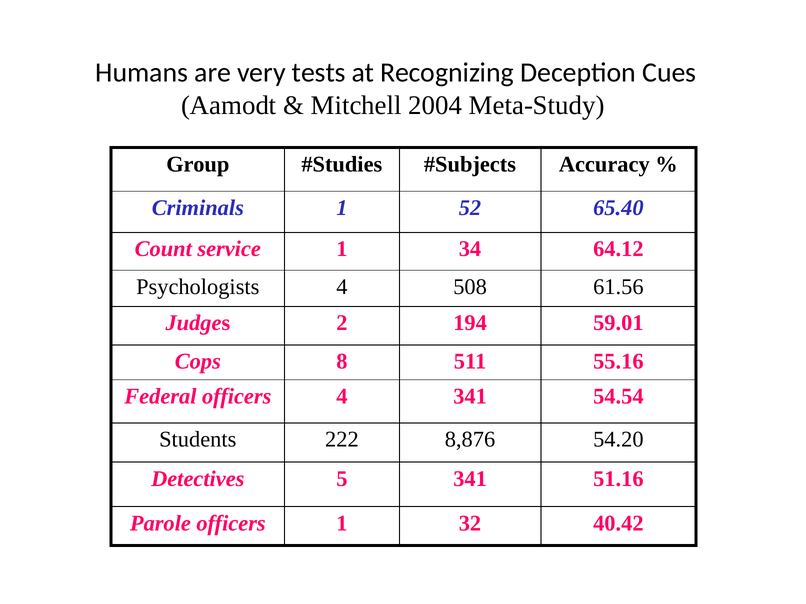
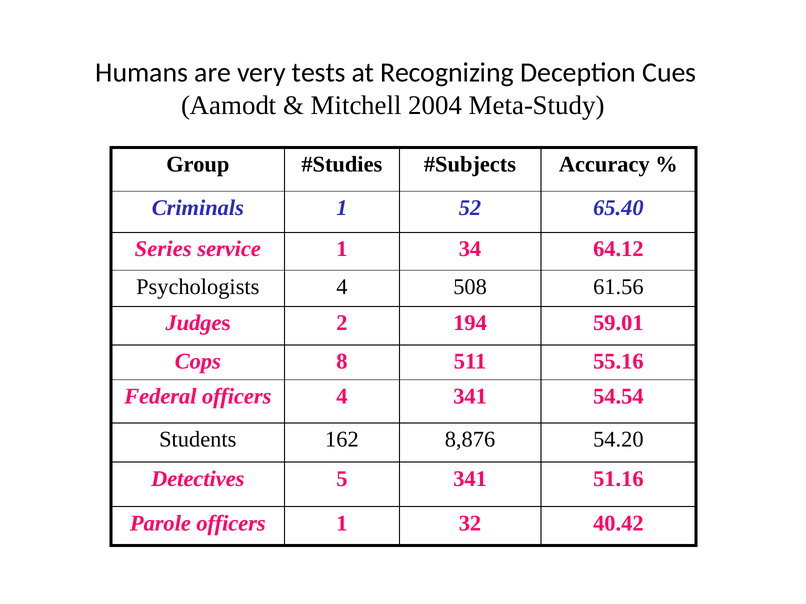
Count: Count -> Series
222: 222 -> 162
